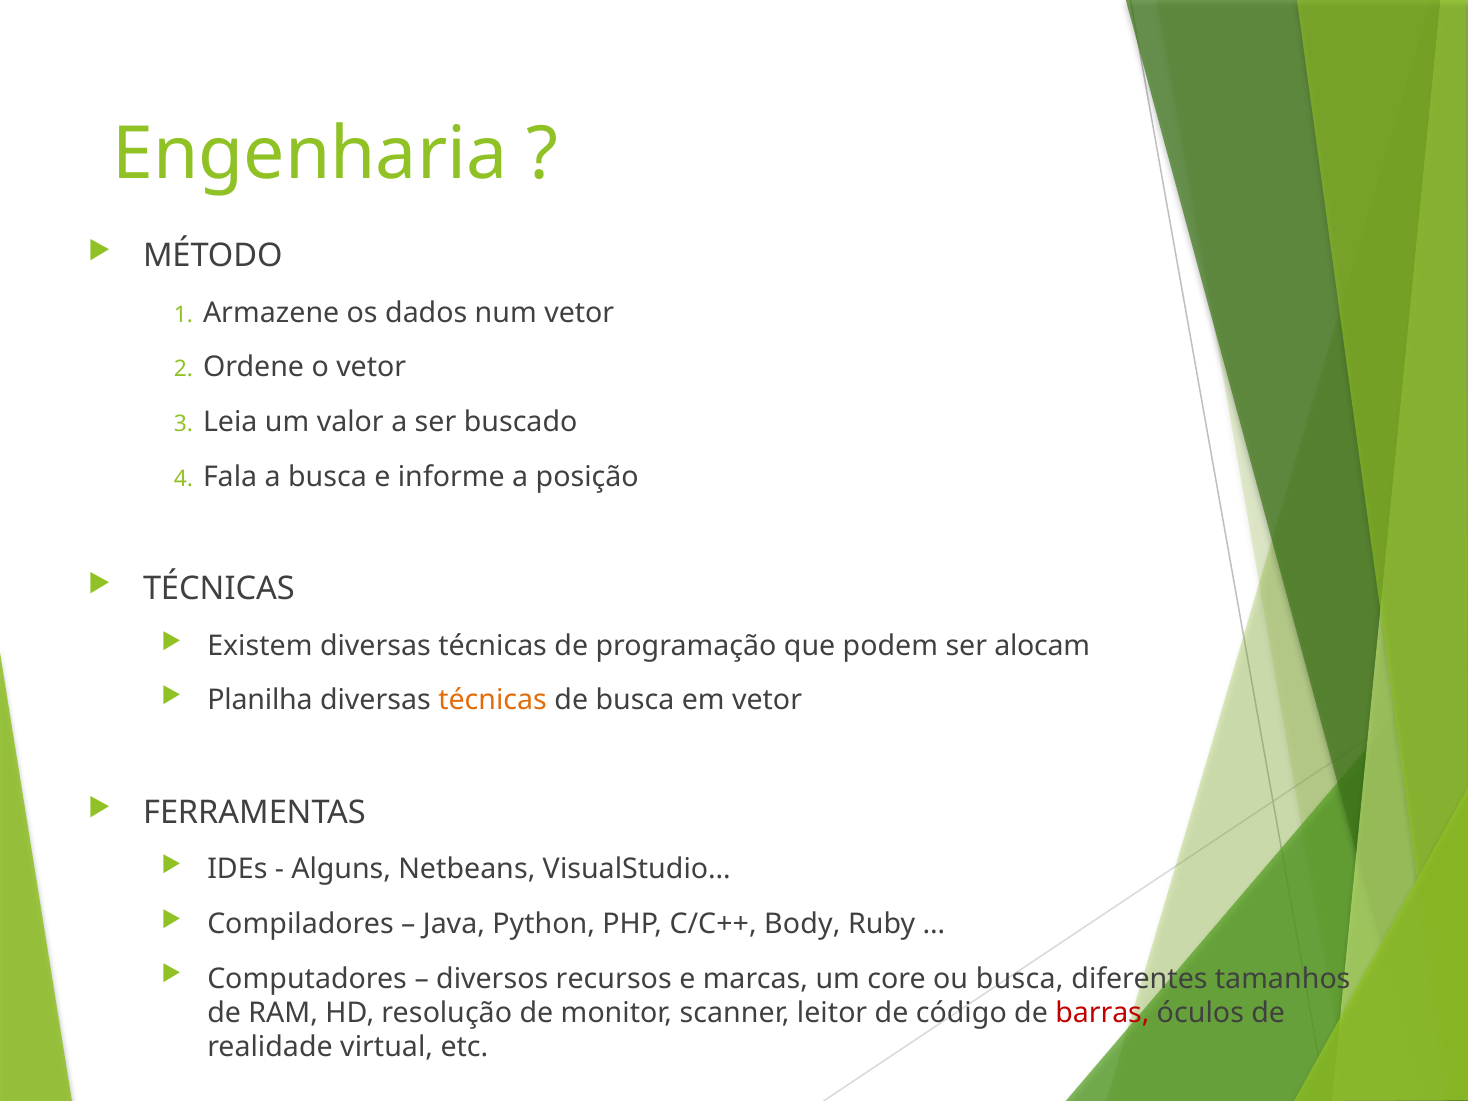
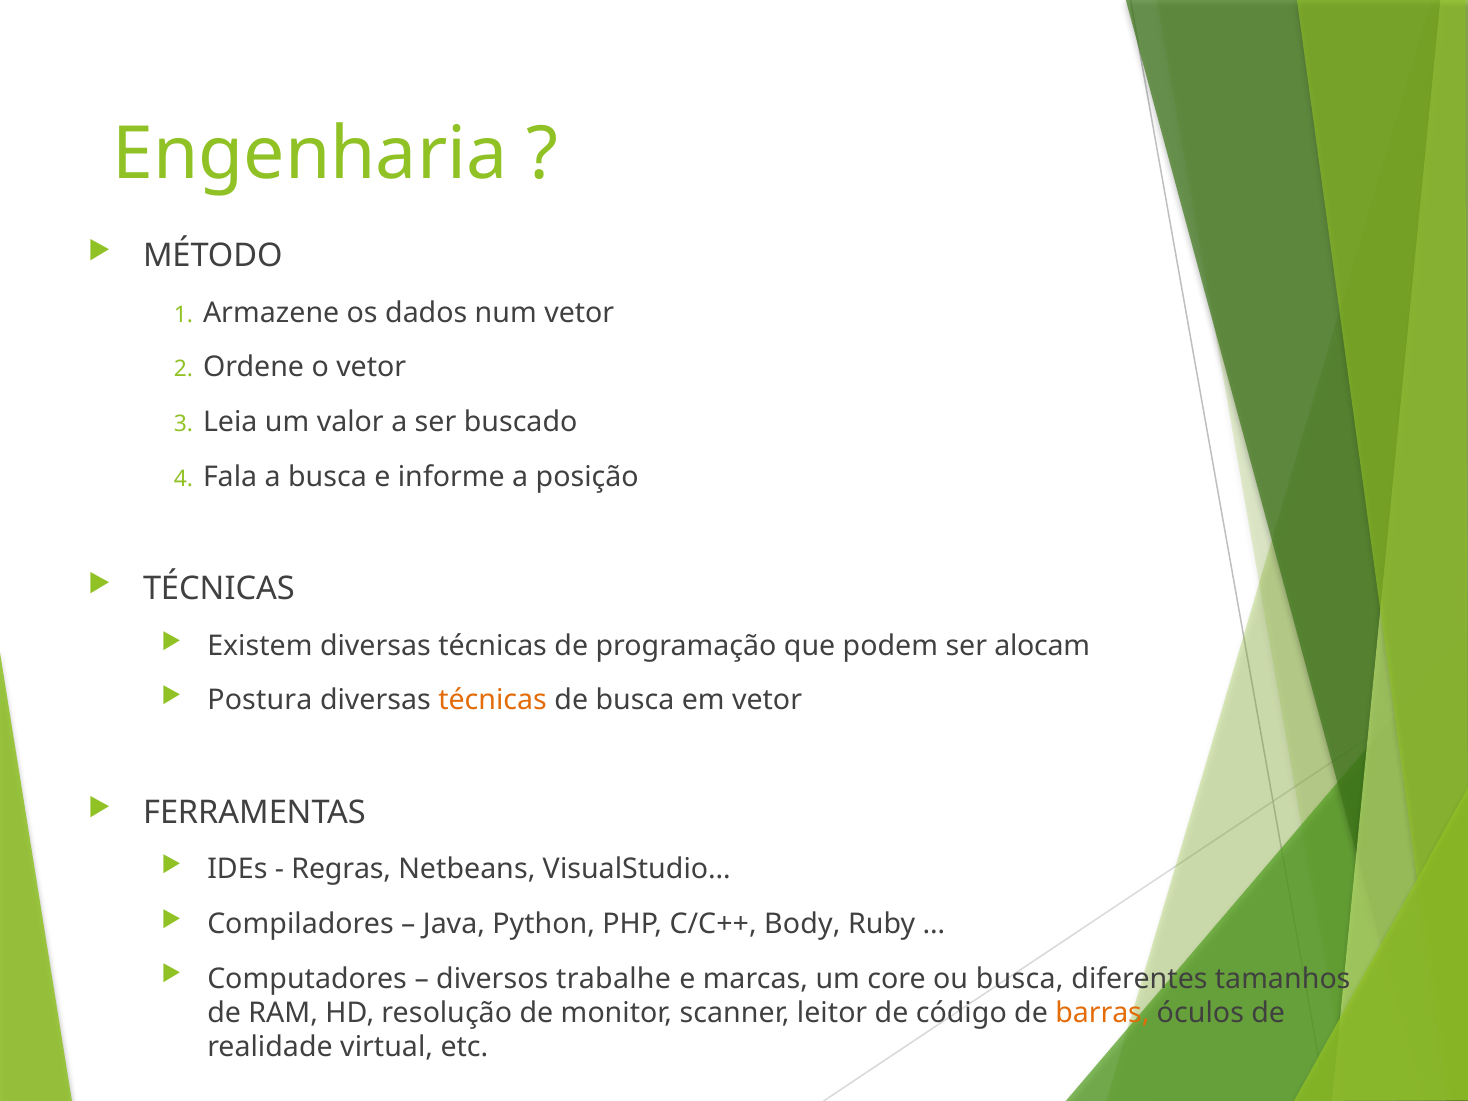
Planilha: Planilha -> Postura
Alguns: Alguns -> Regras
recursos: recursos -> trabalhe
barras colour: red -> orange
